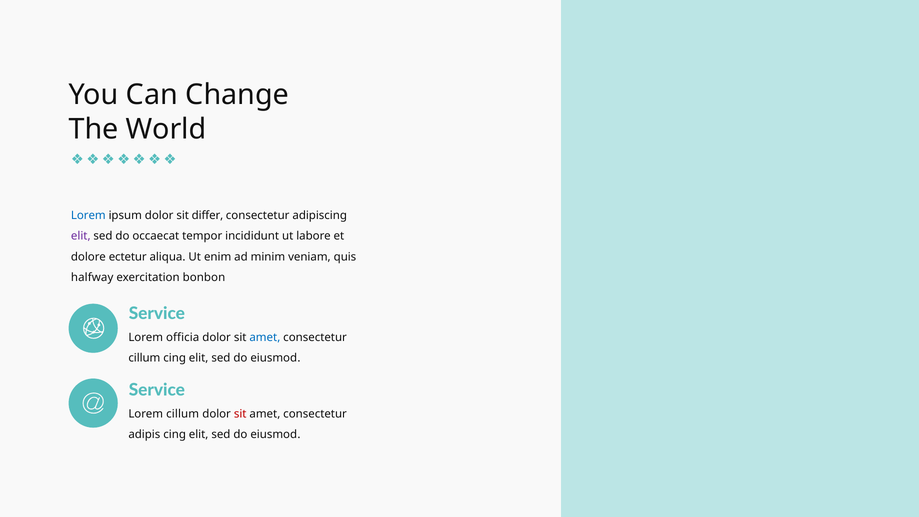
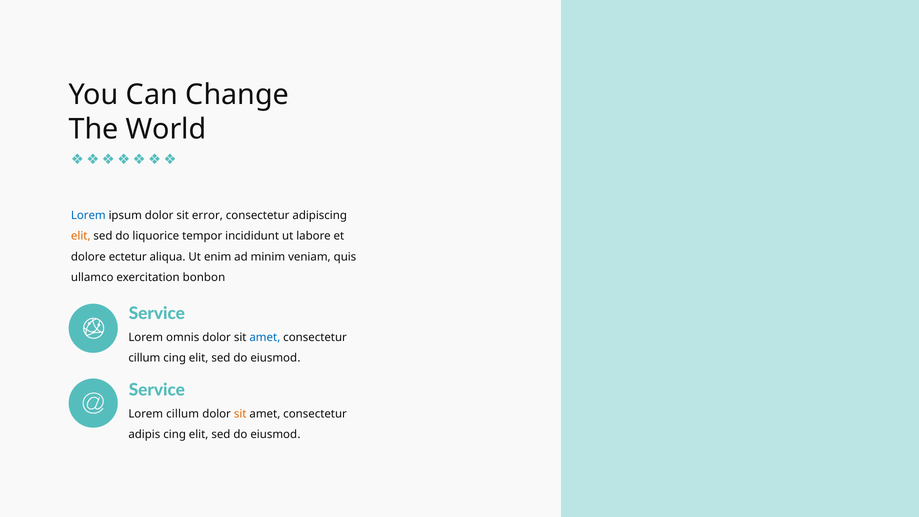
differ: differ -> error
elit at (81, 236) colour: purple -> orange
occaecat: occaecat -> liquorice
halfway: halfway -> ullamco
officia: officia -> omnis
sit at (240, 414) colour: red -> orange
